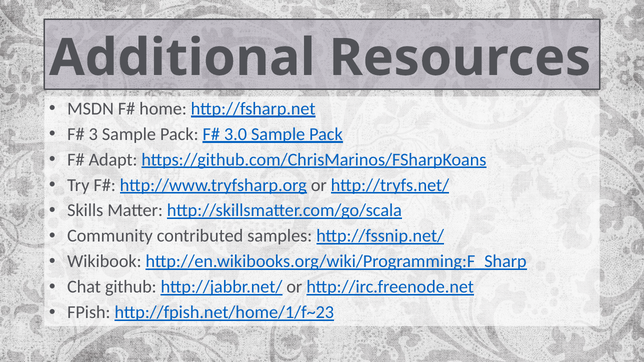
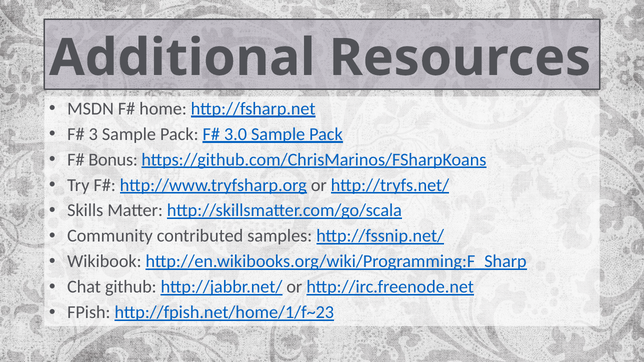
Adapt: Adapt -> Bonus
